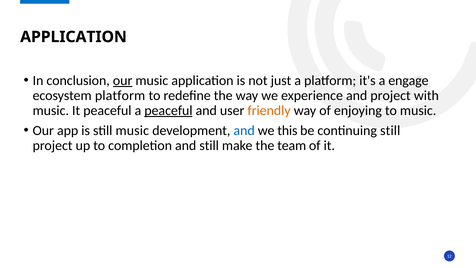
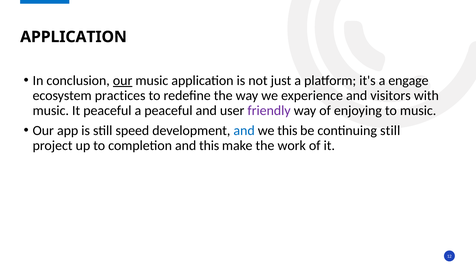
ecosystem platform: platform -> practices
and project: project -> visitors
peaceful at (168, 110) underline: present -> none
friendly colour: orange -> purple
still music: music -> speed
and still: still -> this
team: team -> work
